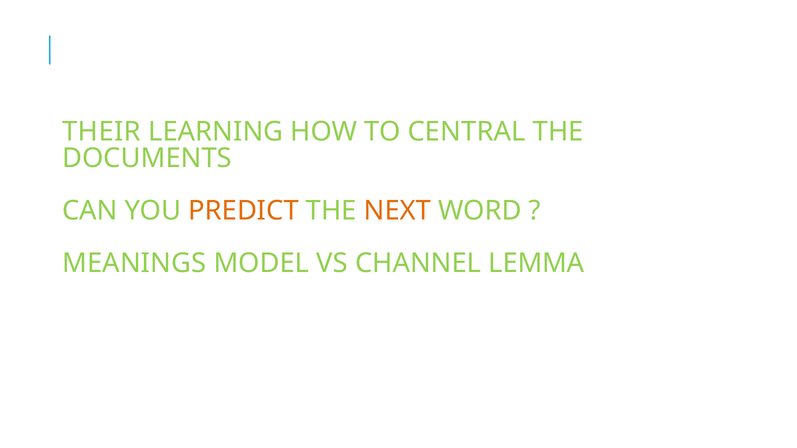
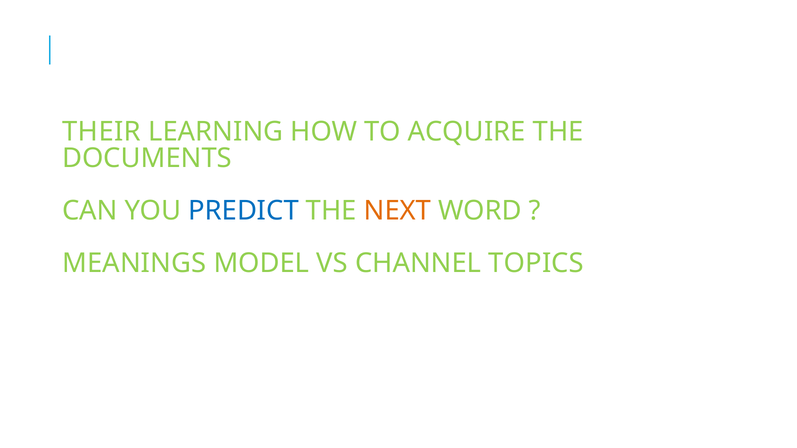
CENTRAL: CENTRAL -> ACQUIRE
PREDICT colour: orange -> blue
LEMMA: LEMMA -> TOPICS
